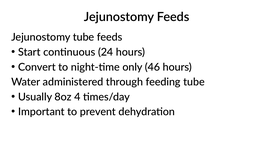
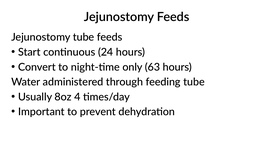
46: 46 -> 63
